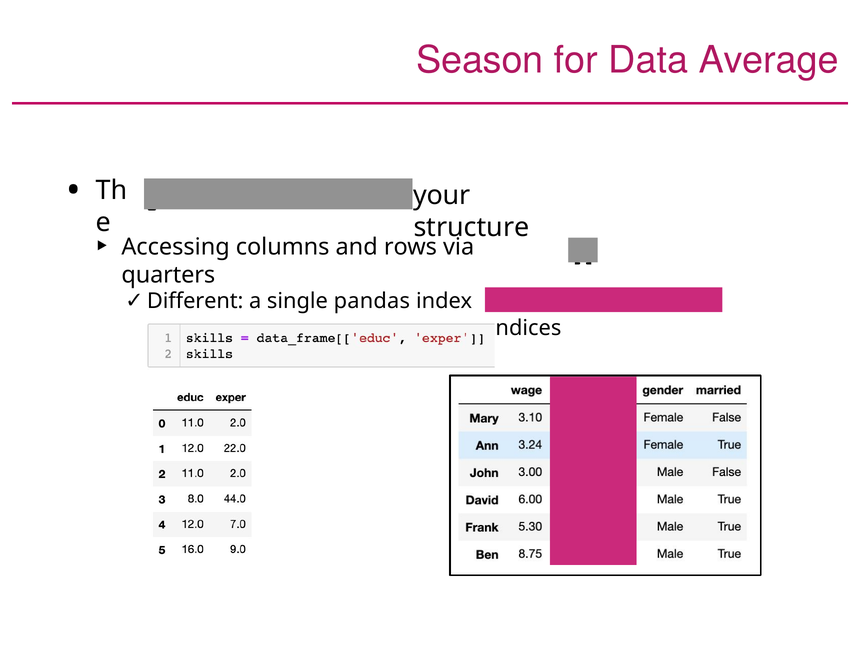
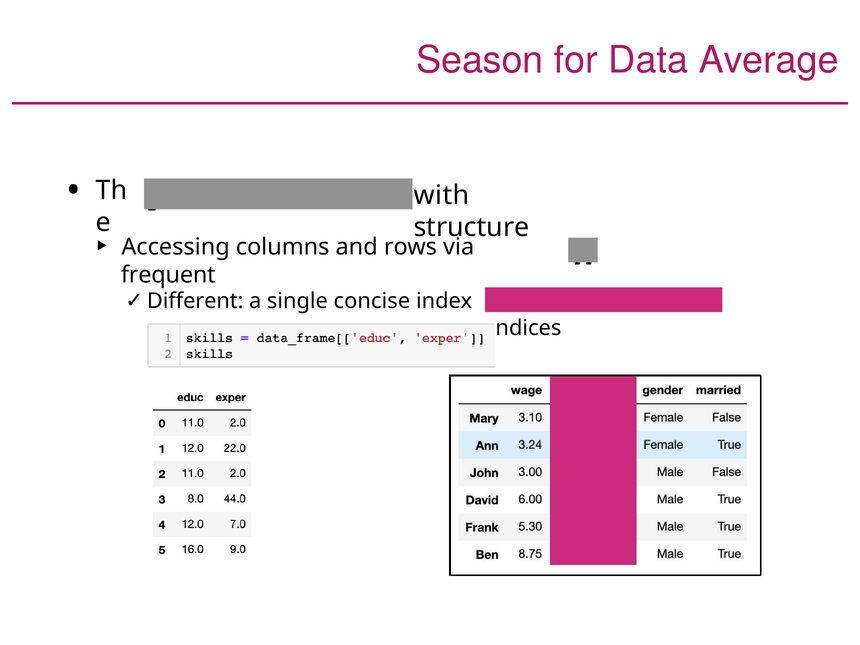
your: your -> with
quarters: quarters -> frequent
pandas: pandas -> concise
